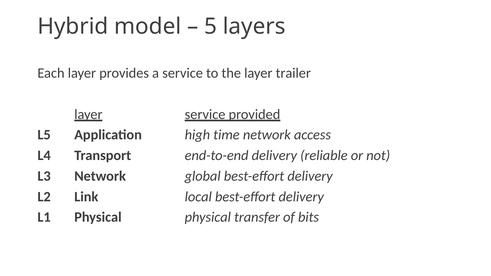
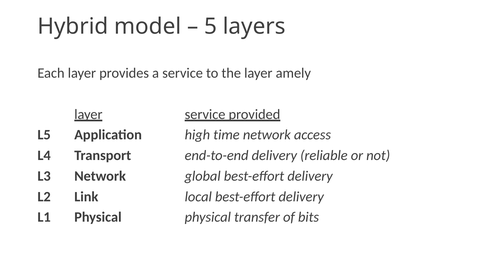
trailer: trailer -> amely
